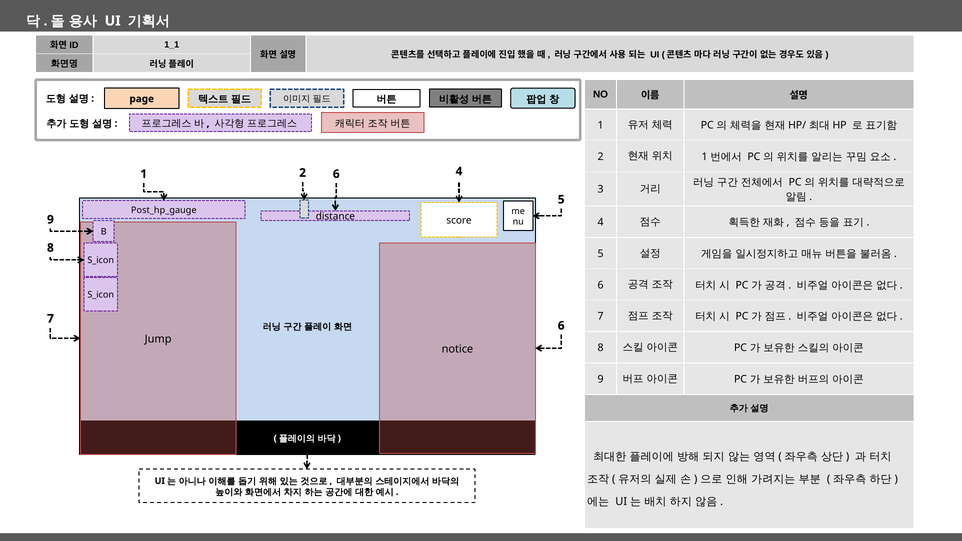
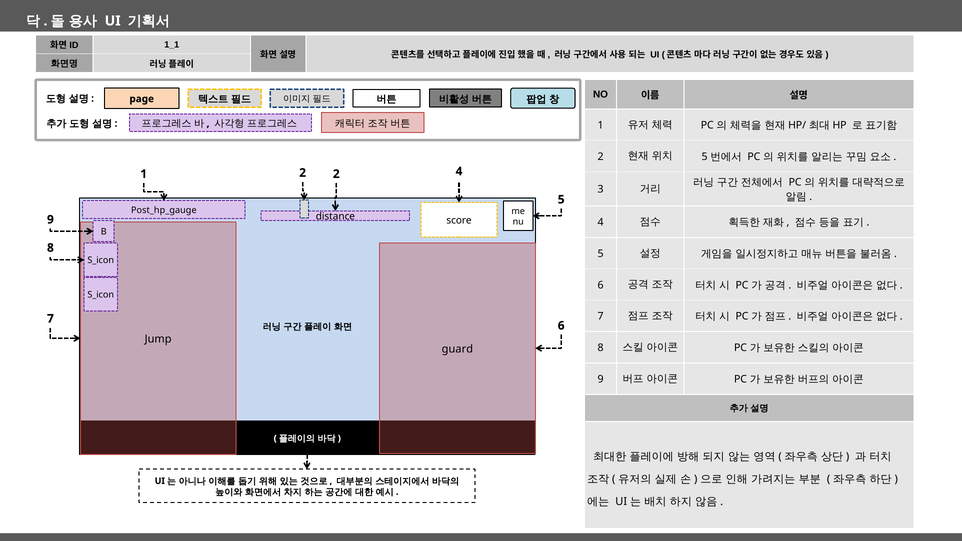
1 at (705, 157): 1 -> 5
2 6: 6 -> 2
notice: notice -> guard
